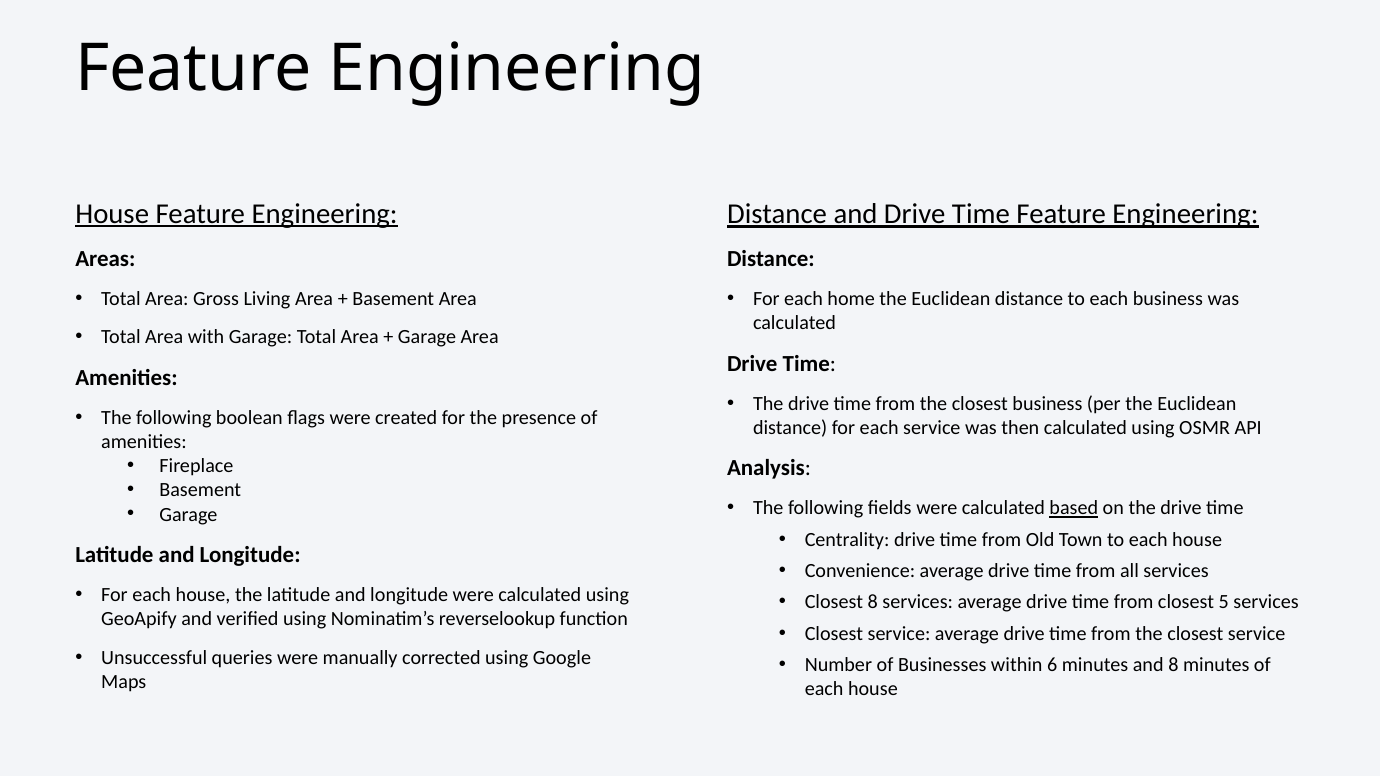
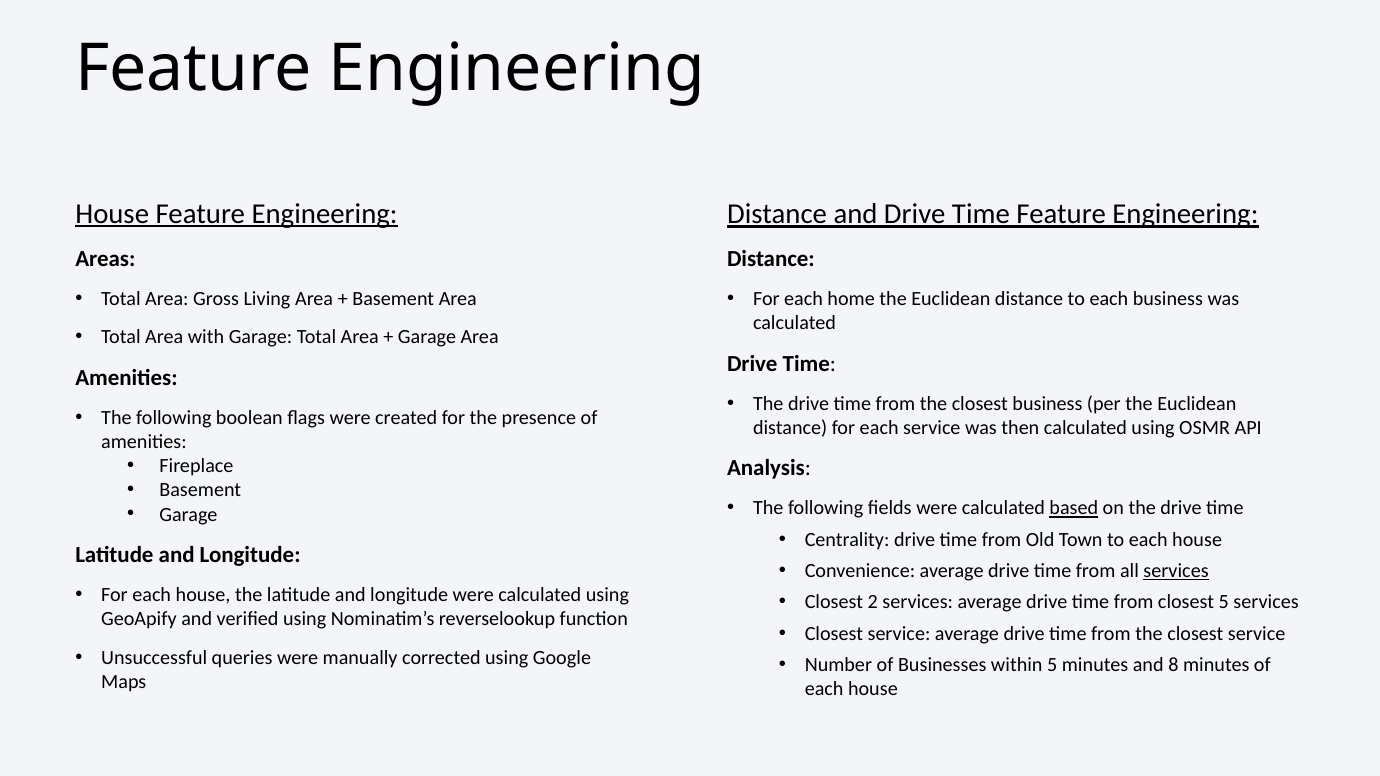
services at (1176, 571) underline: none -> present
Closest 8: 8 -> 2
within 6: 6 -> 5
